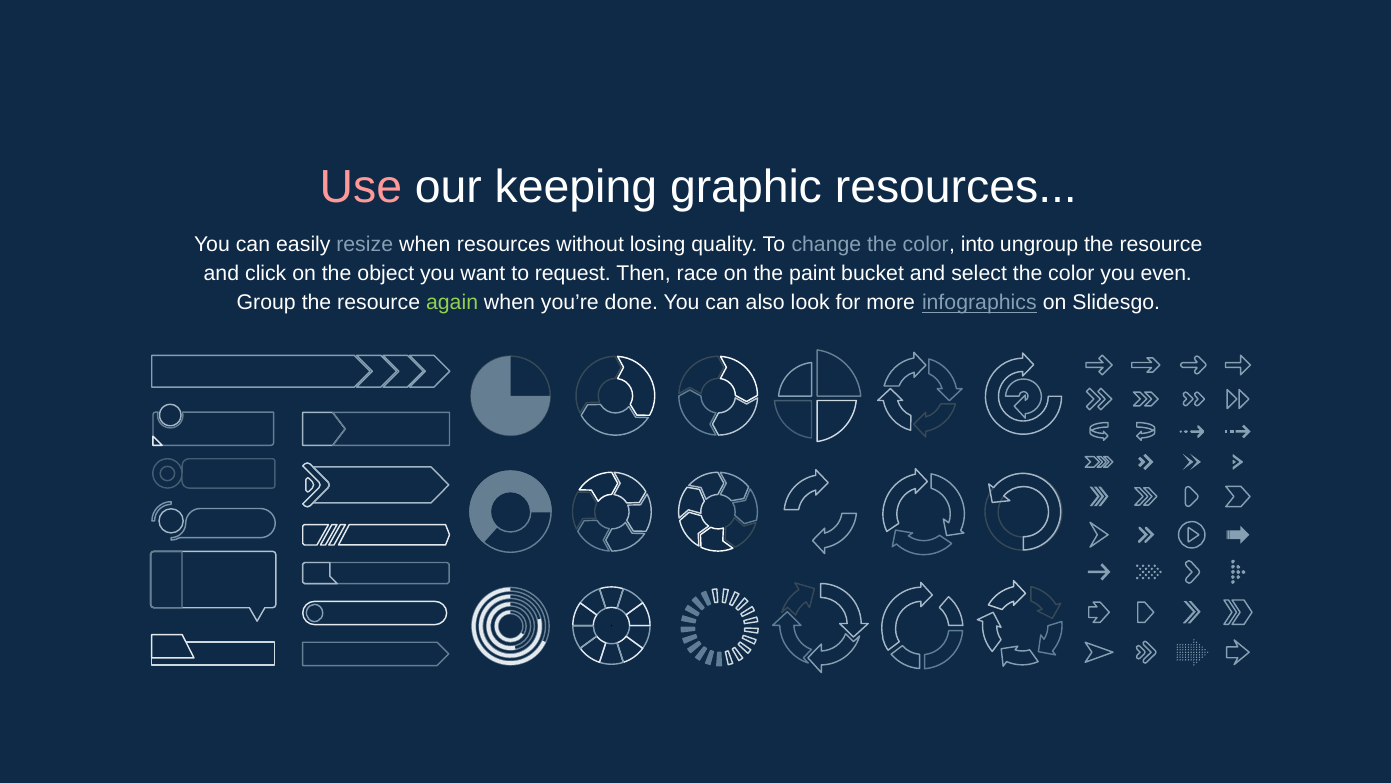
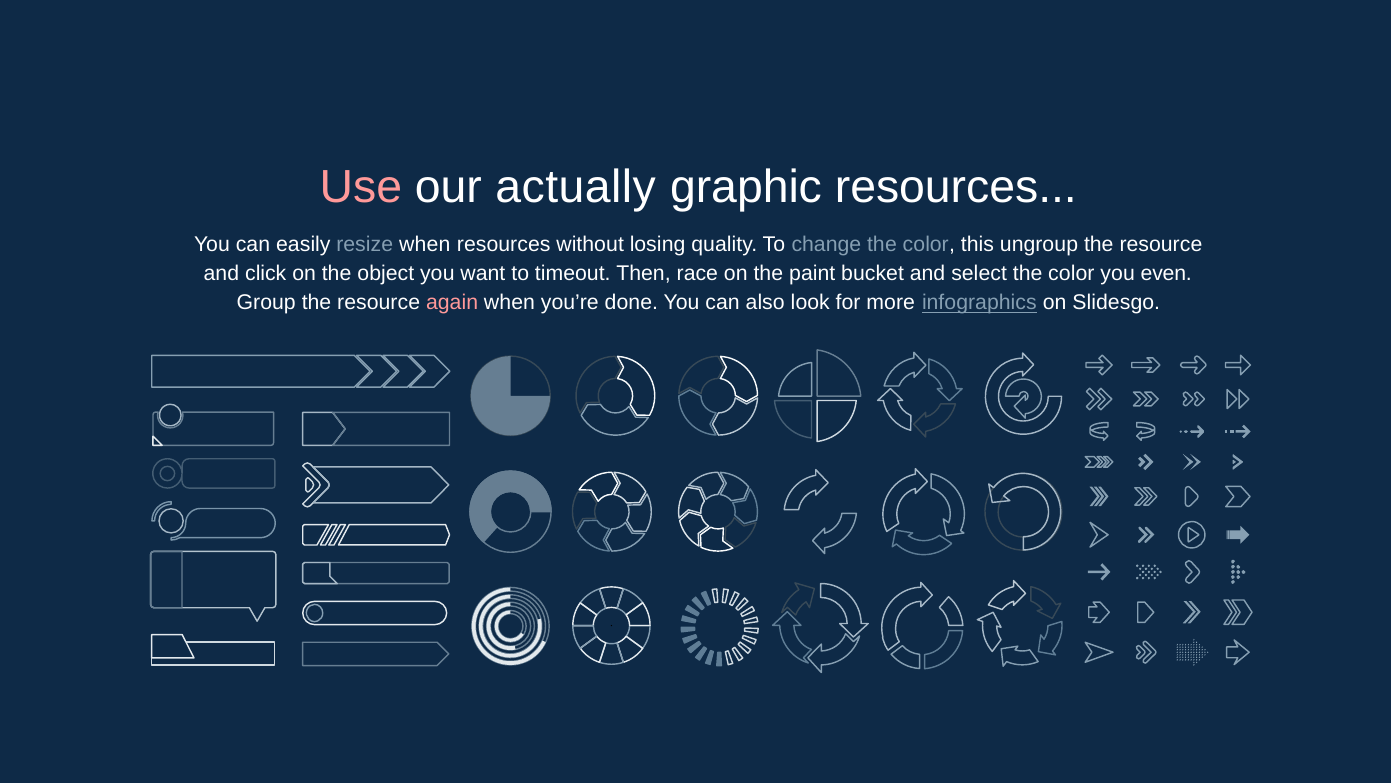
keeping: keeping -> actually
into: into -> this
request: request -> timeout
again colour: light green -> pink
